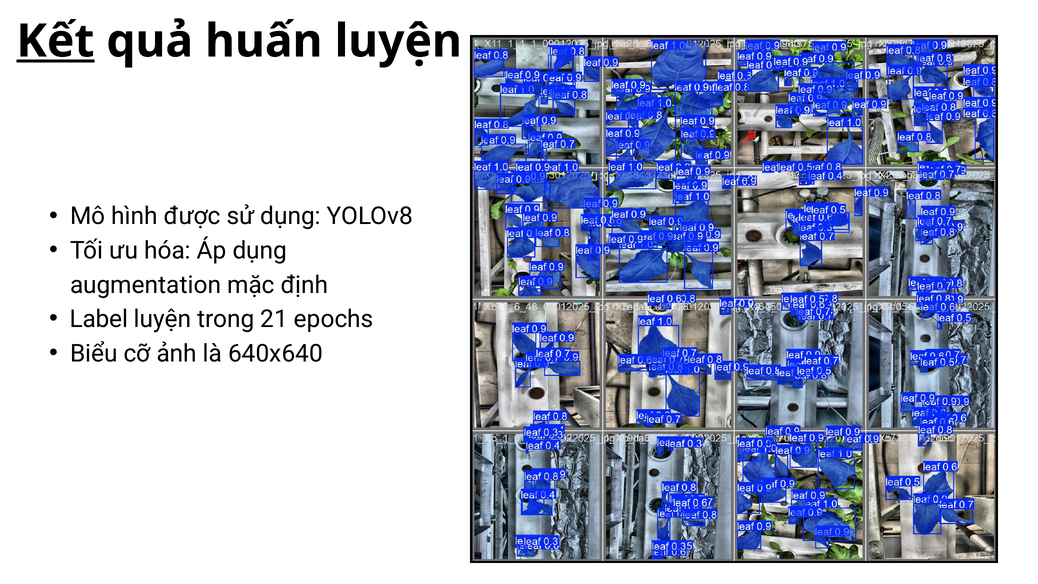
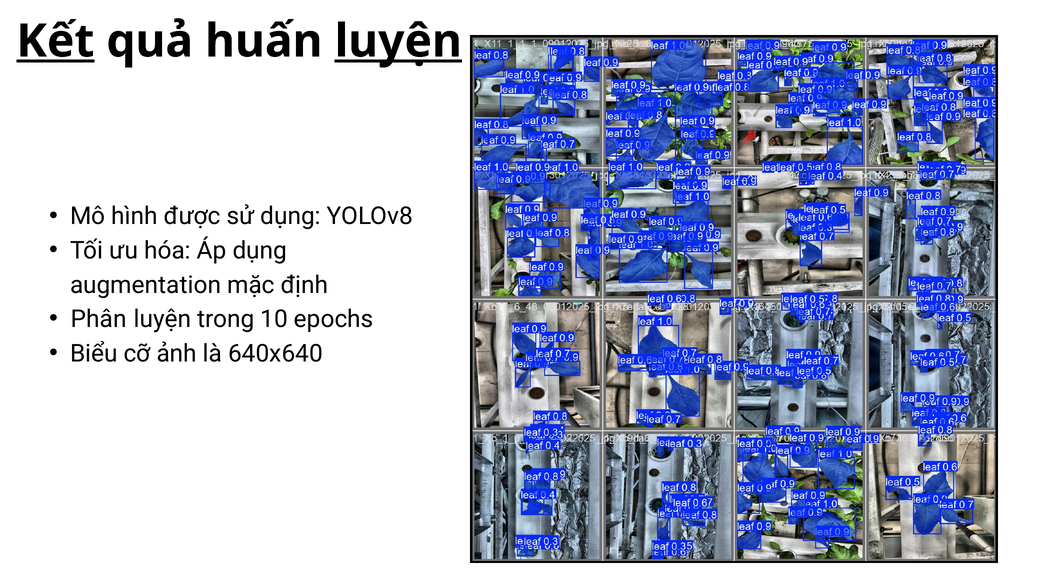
luyện at (398, 41) underline: none -> present
Label: Label -> Phân
21: 21 -> 10
